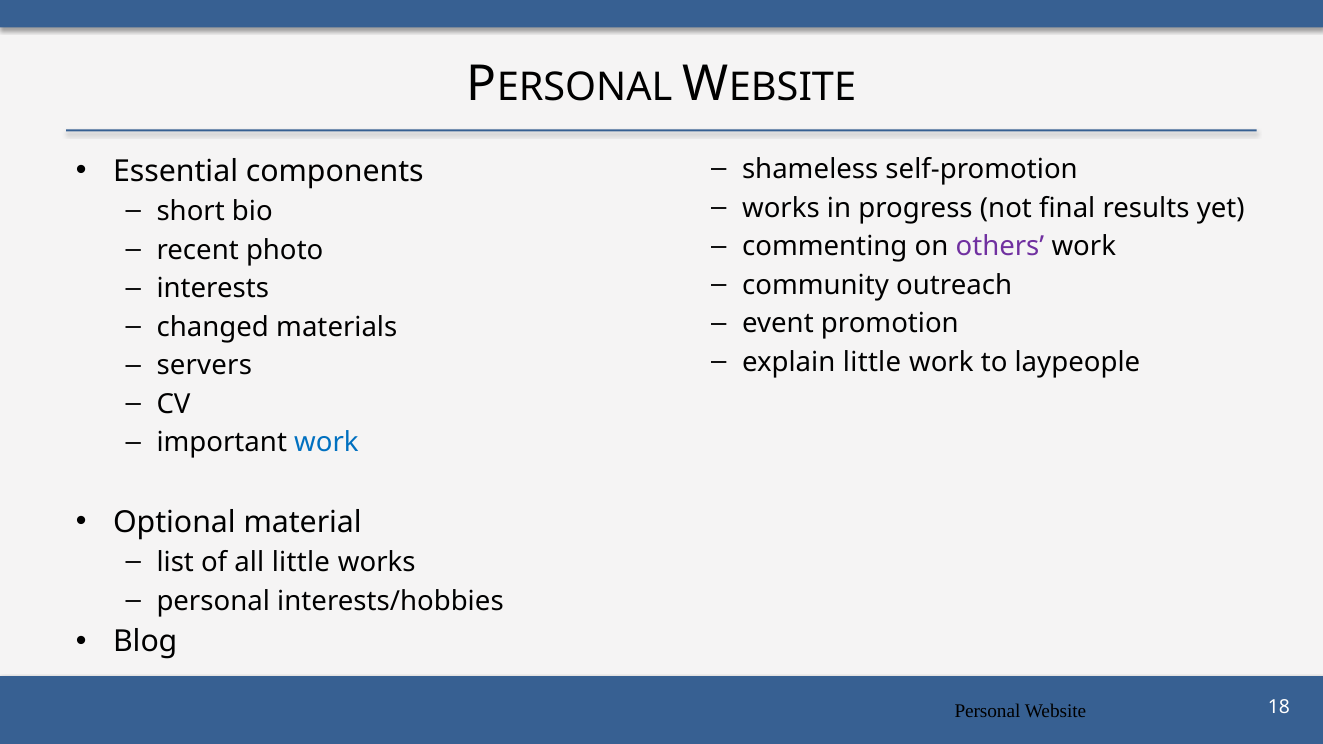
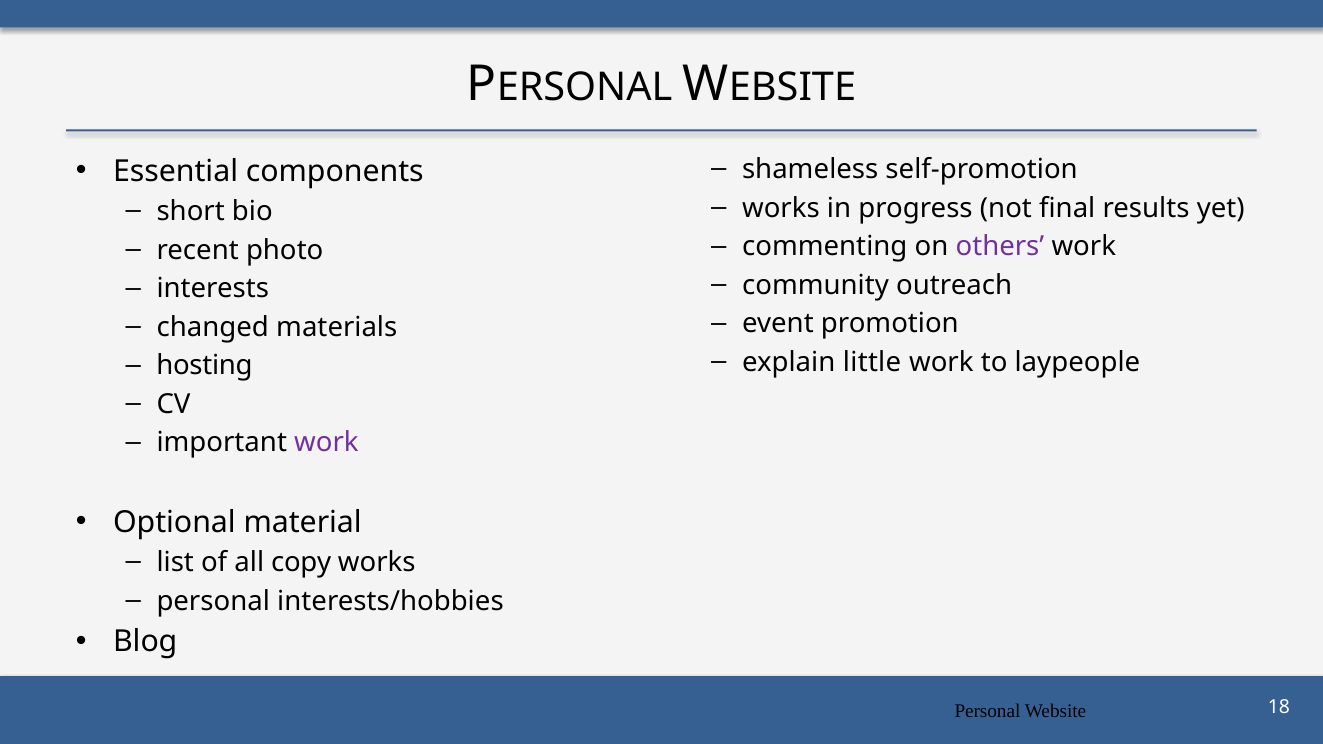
servers: servers -> hosting
work at (326, 443) colour: blue -> purple
all little: little -> copy
